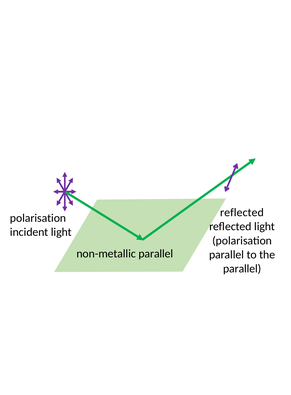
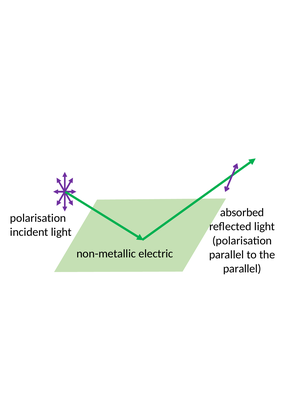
reflected at (242, 213): reflected -> absorbed
non-metallic parallel: parallel -> electric
